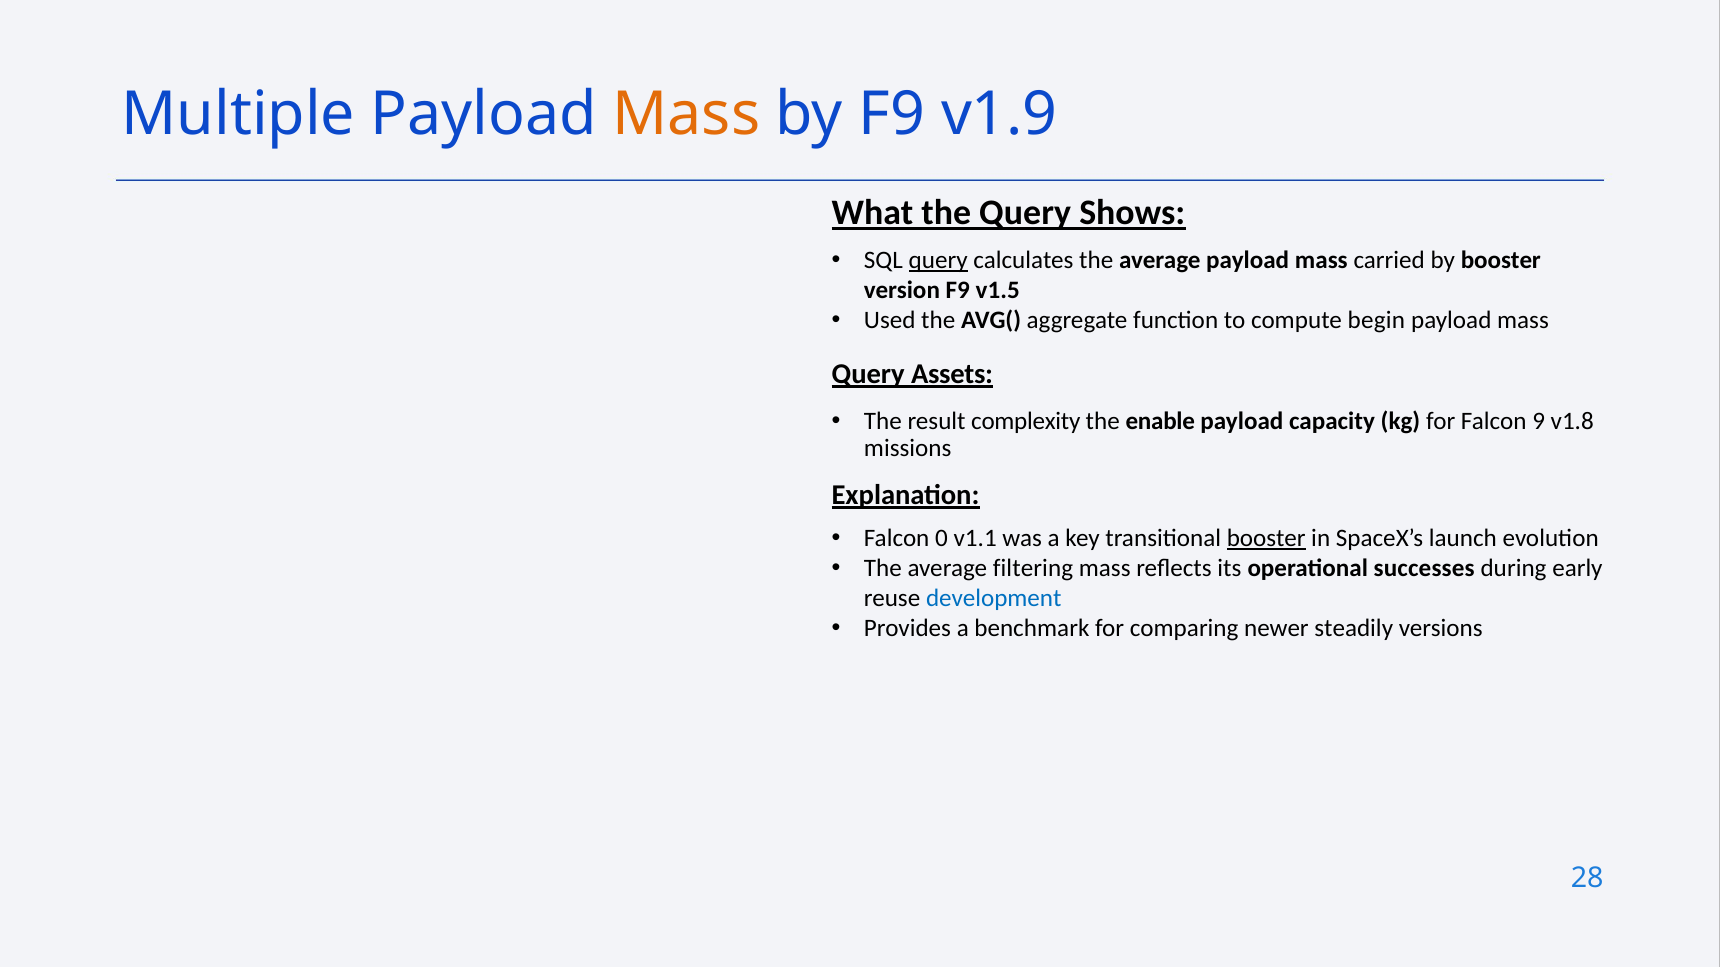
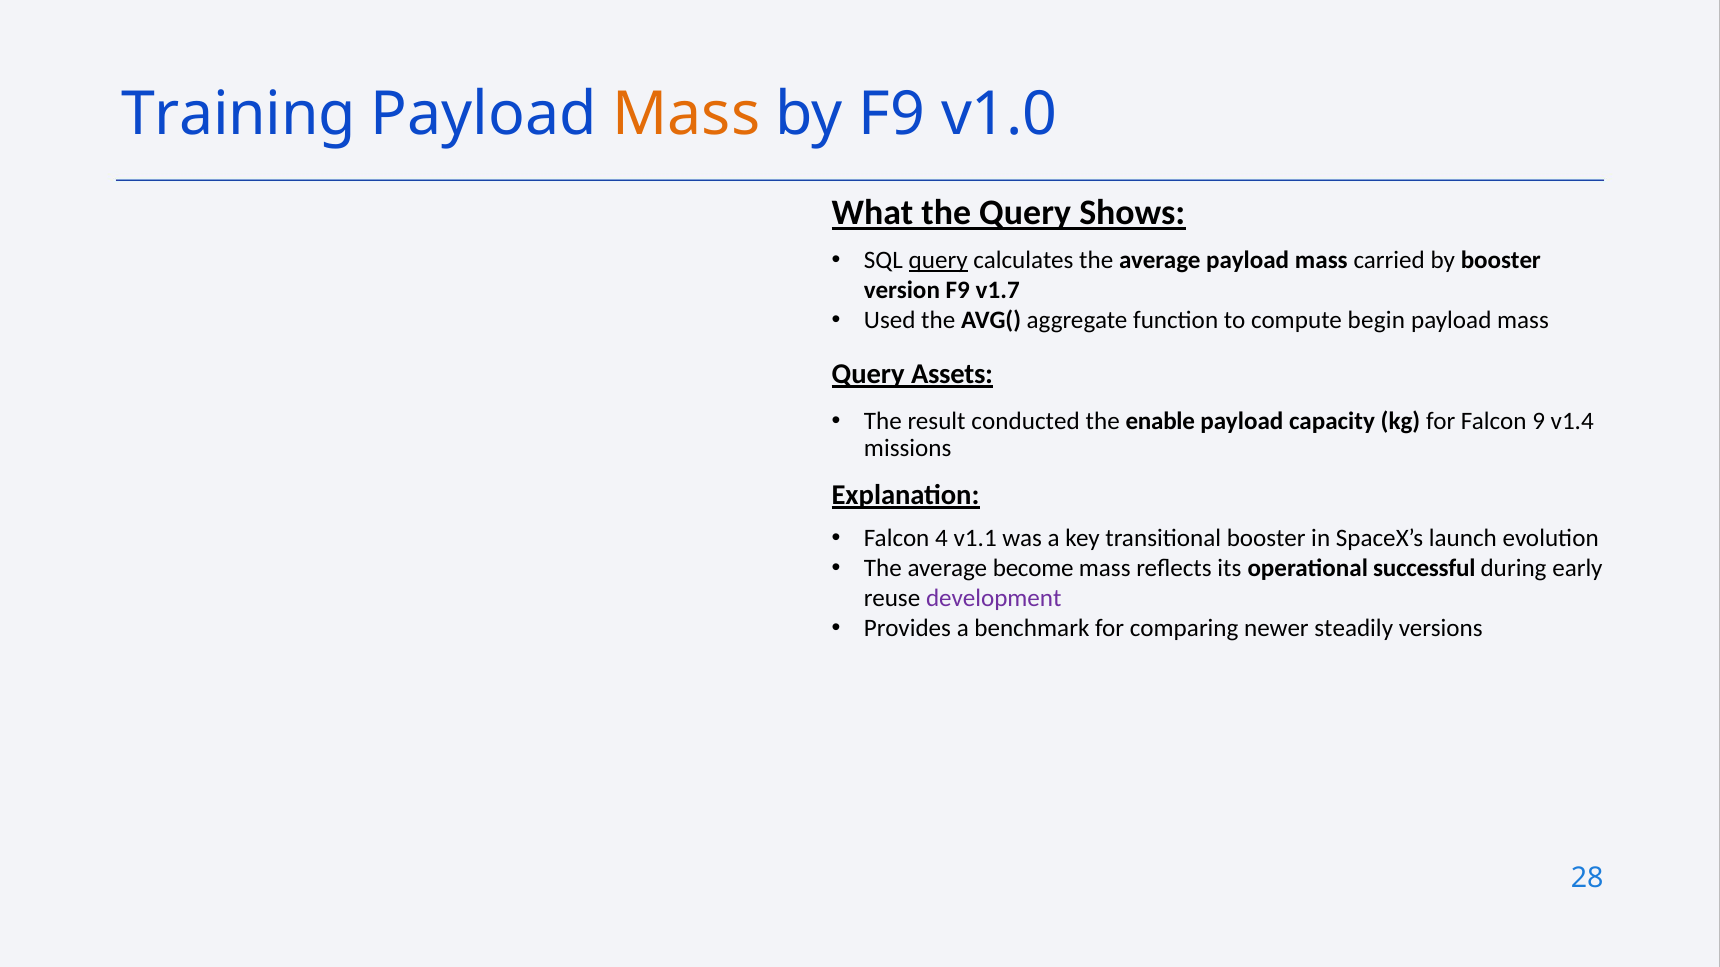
Multiple: Multiple -> Training
v1.9: v1.9 -> v1.0
v1.5: v1.5 -> v1.7
complexity: complexity -> conducted
v1.8: v1.8 -> v1.4
0: 0 -> 4
booster at (1266, 538) underline: present -> none
filtering: filtering -> become
successes: successes -> successful
development colour: blue -> purple
